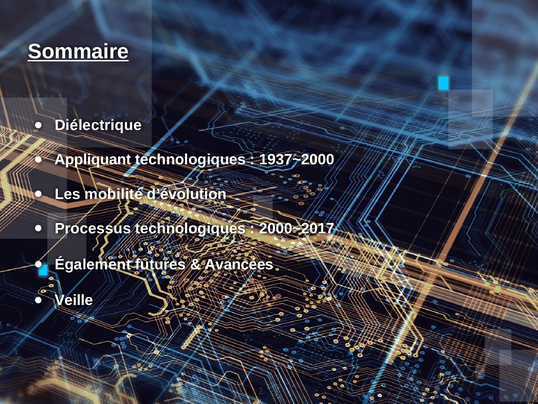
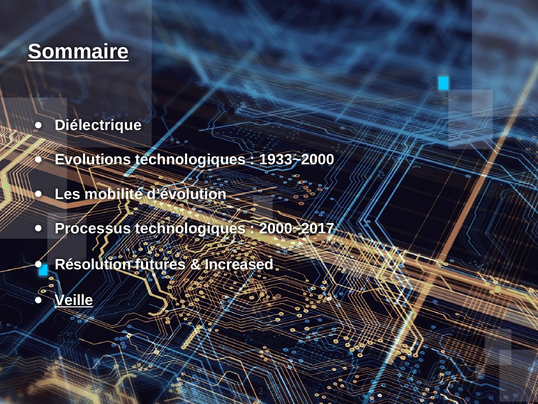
Appliquant: Appliquant -> Evolutions
1937~2000: 1937~2000 -> 1933~2000
Également: Également -> Résolution
Avancées: Avancées -> Increased
Veille underline: none -> present
